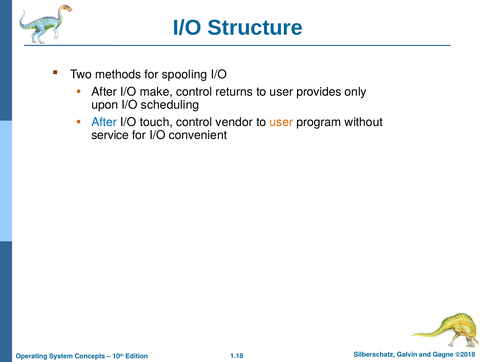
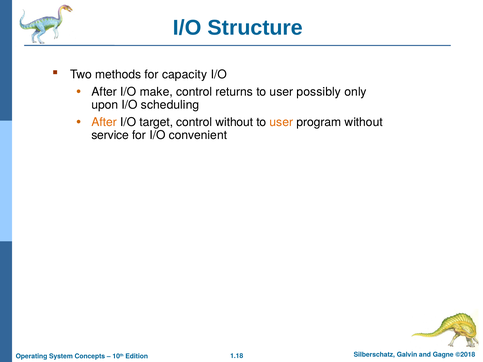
spooling: spooling -> capacity
provides: provides -> possibly
After at (104, 122) colour: blue -> orange
touch: touch -> target
control vendor: vendor -> without
